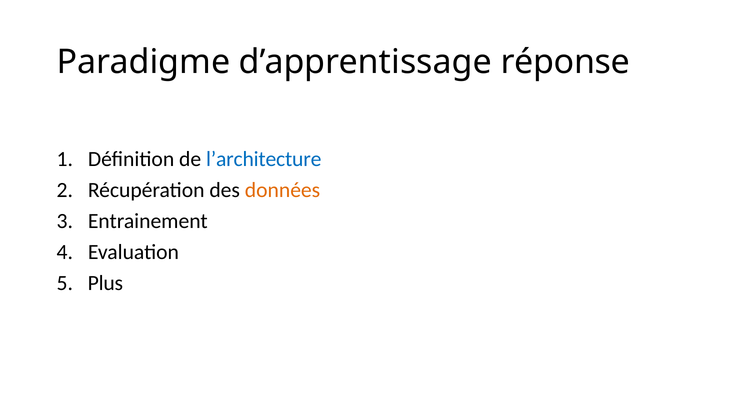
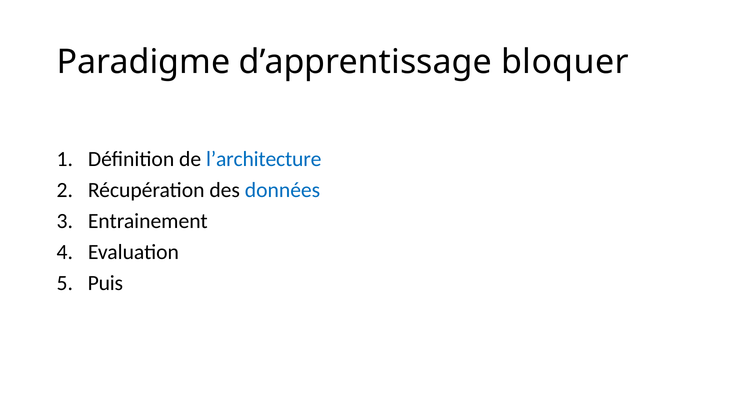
réponse: réponse -> bloquer
données colour: orange -> blue
Plus: Plus -> Puis
